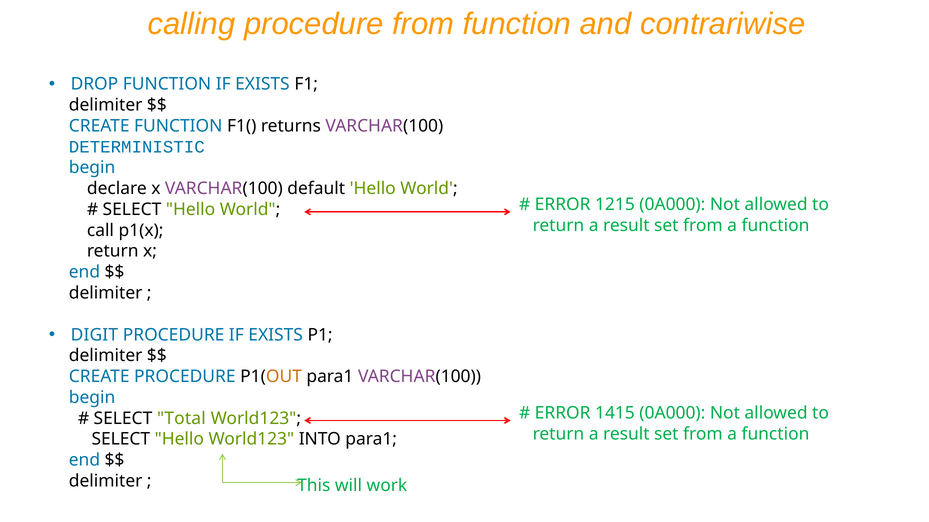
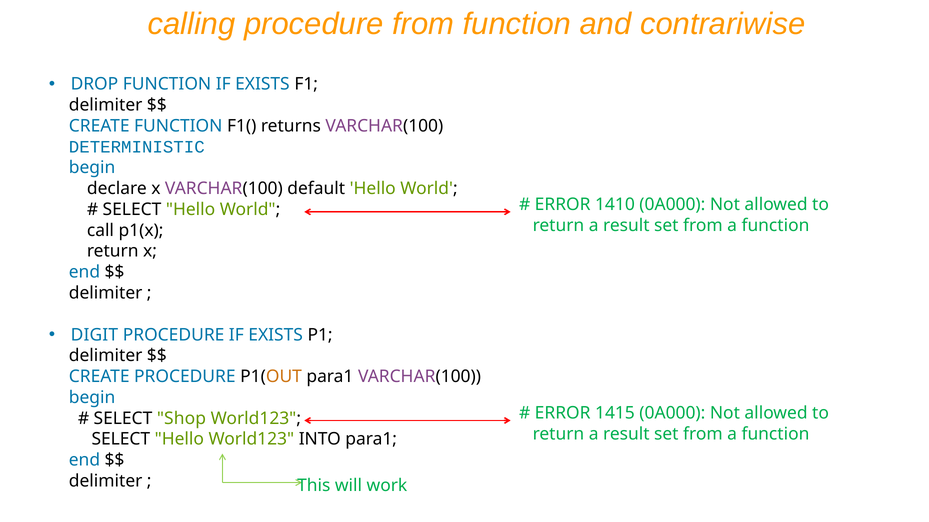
1215: 1215 -> 1410
Total: Total -> Shop
